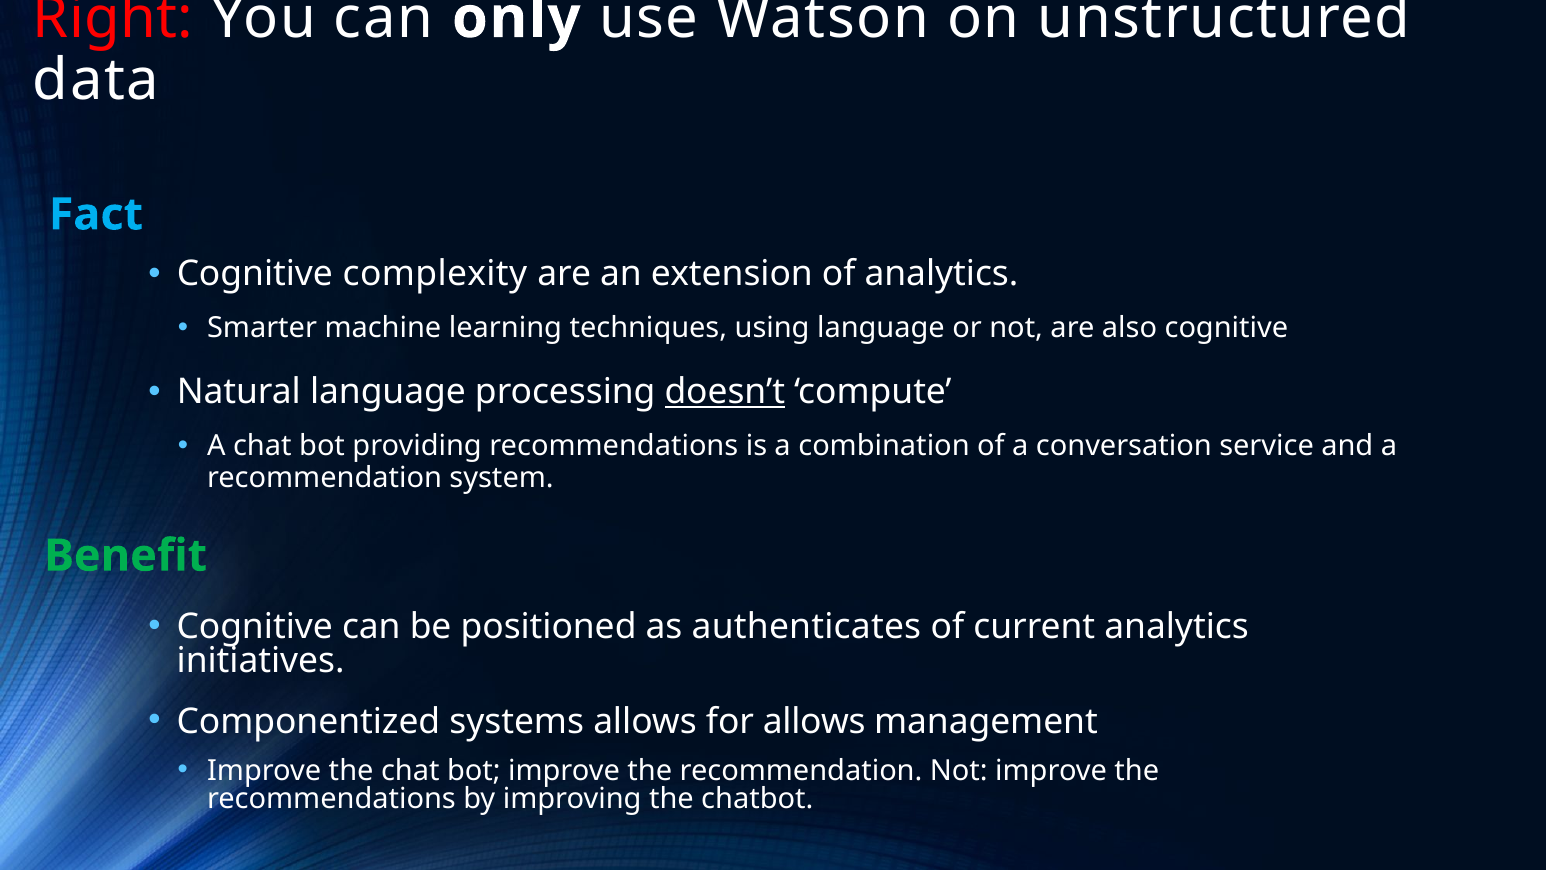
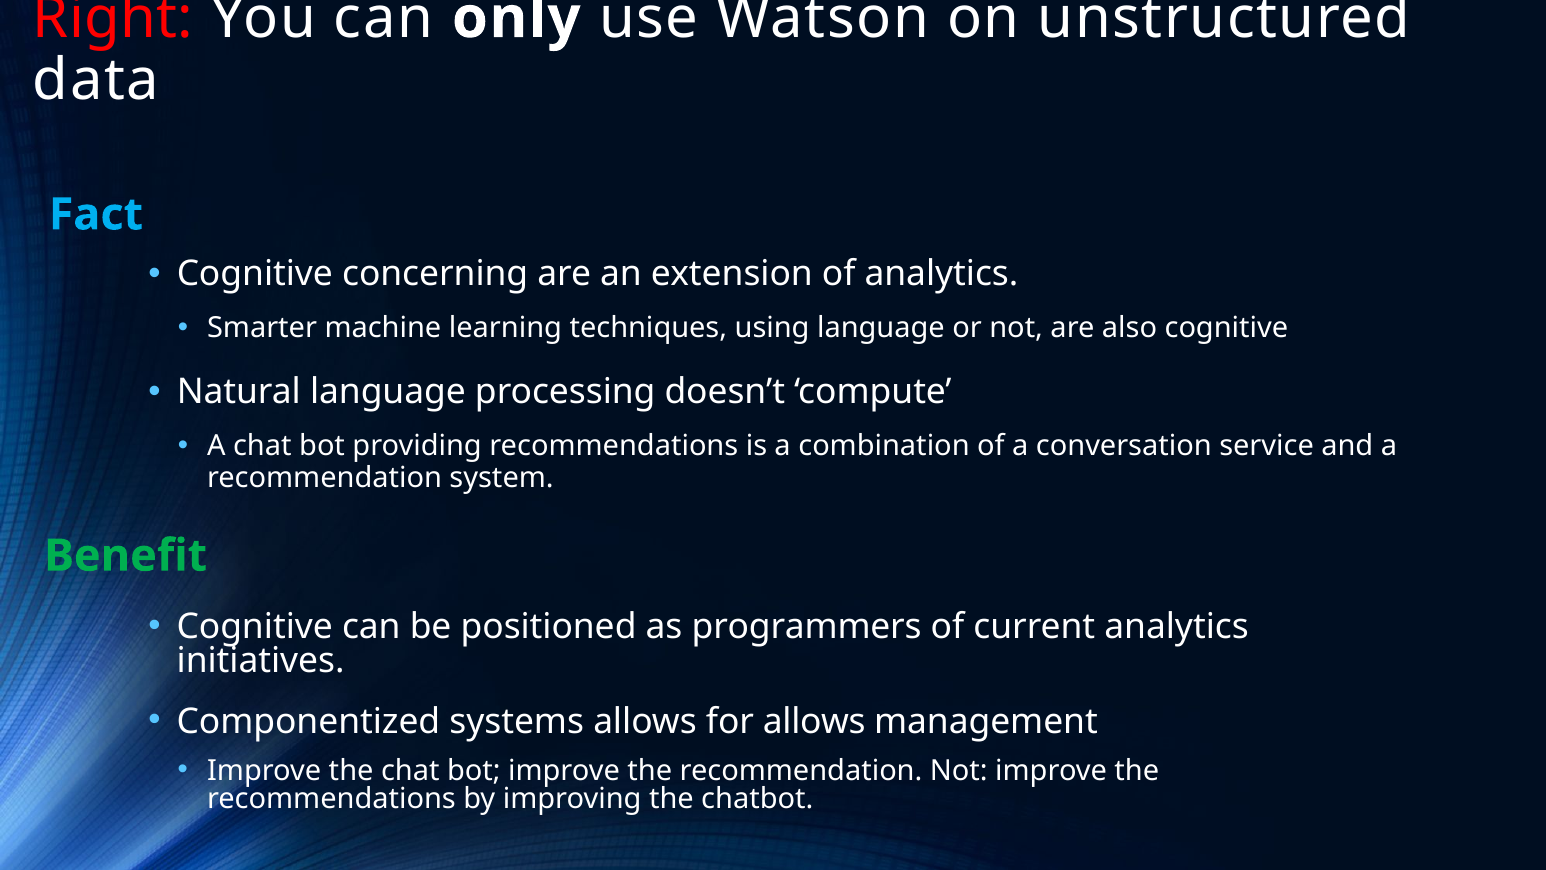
complexity: complexity -> concerning
doesn’t underline: present -> none
authenticates: authenticates -> programmers
